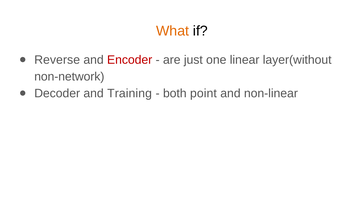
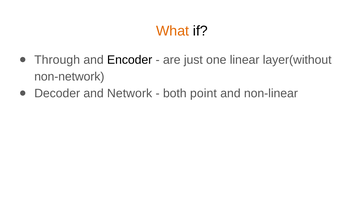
Reverse: Reverse -> Through
Encoder colour: red -> black
Training: Training -> Network
